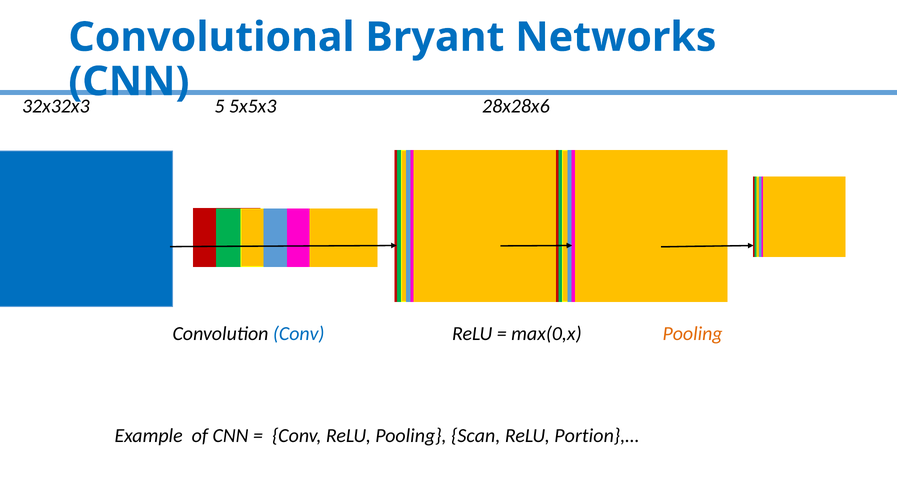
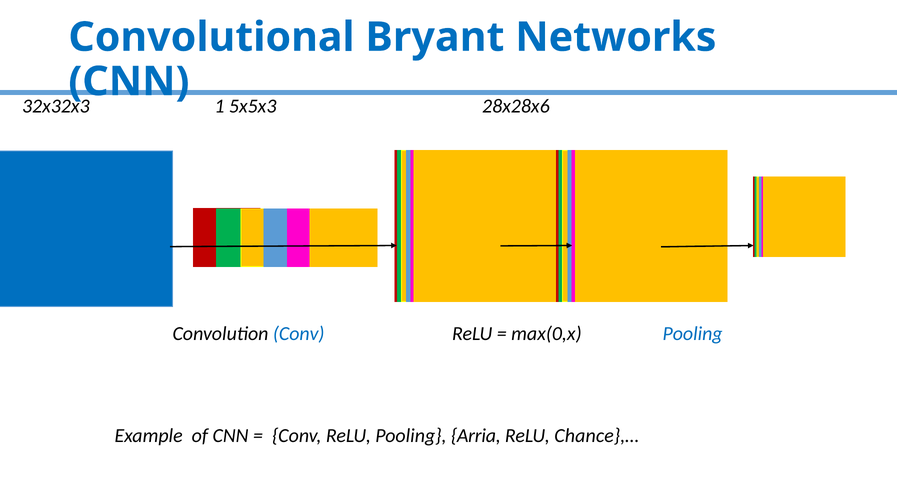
5: 5 -> 1
Pooling at (693, 334) colour: orange -> blue
Scan: Scan -> Arria
Portion},…: Portion},… -> Chance},…
